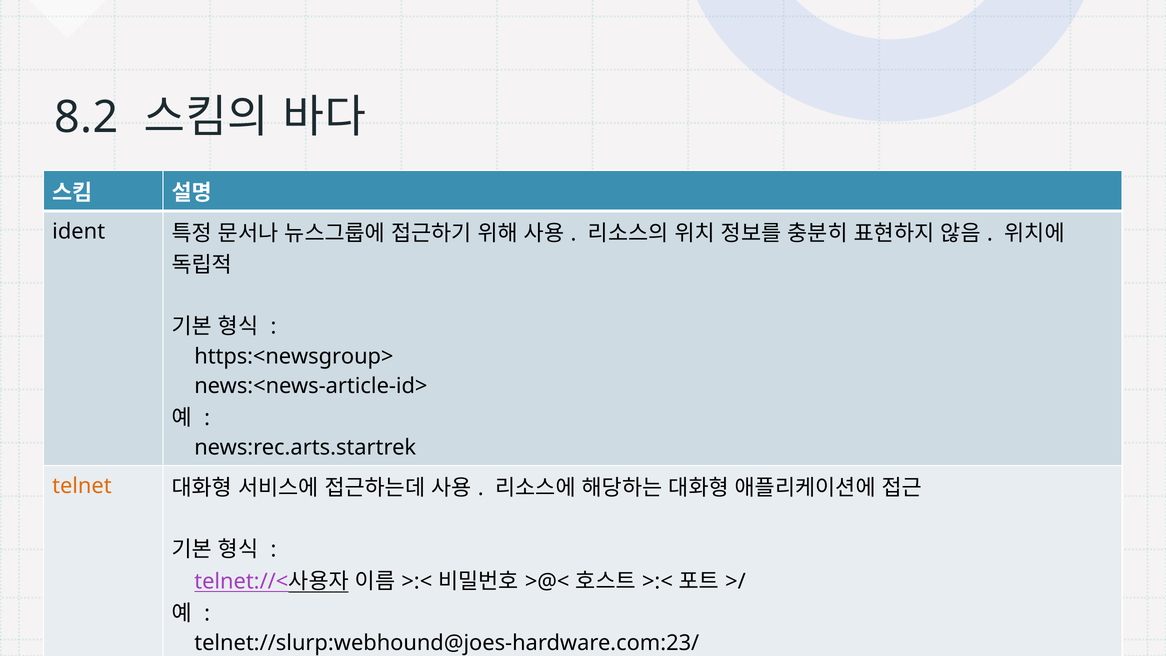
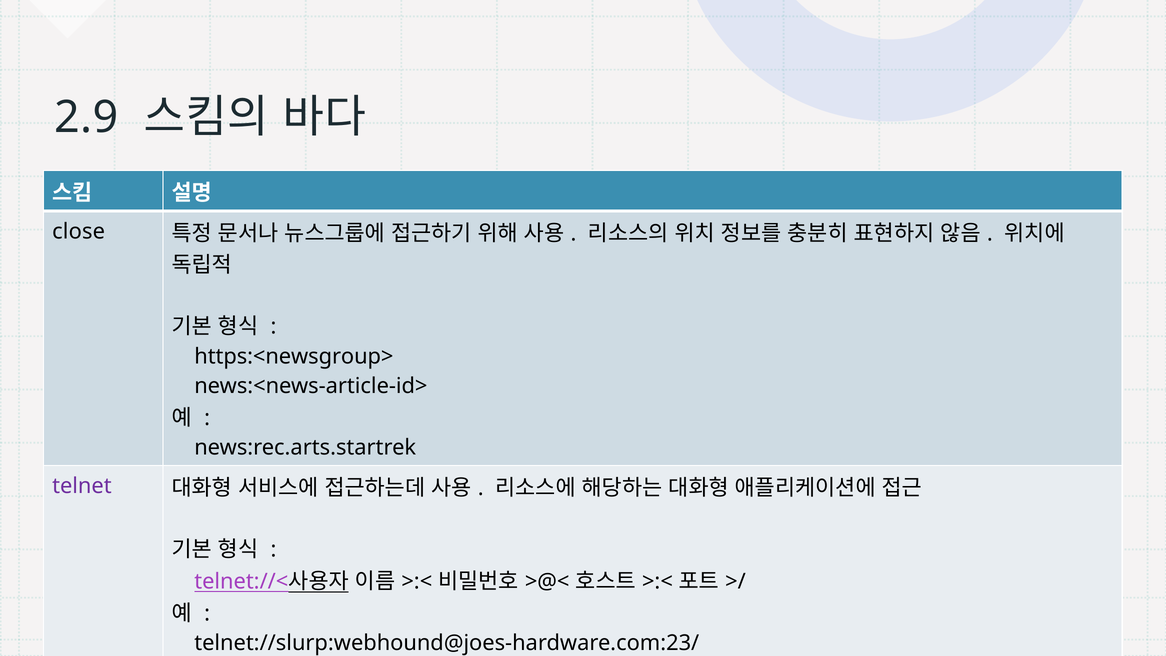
8.2: 8.2 -> 2.9
ident: ident -> close
telnet colour: orange -> purple
